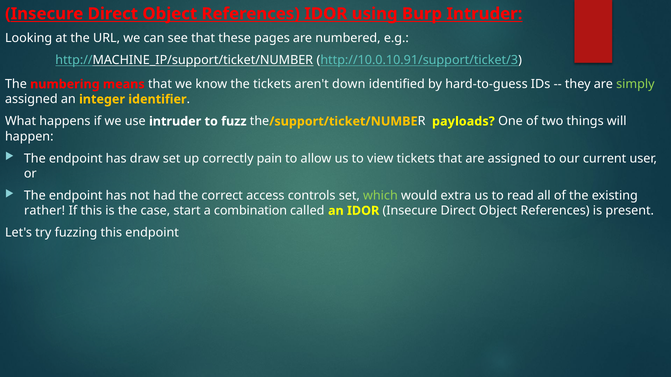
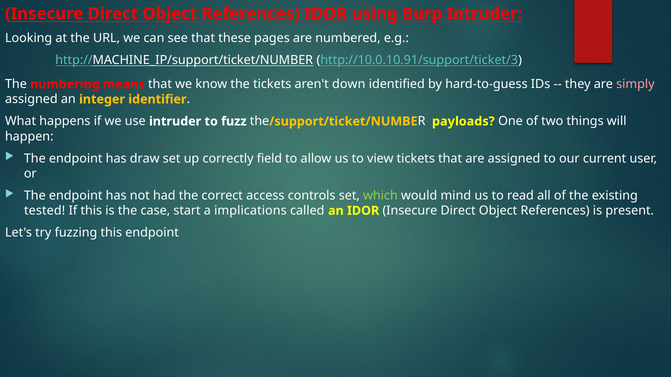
simply colour: light green -> pink
pain: pain -> field
extra: extra -> mind
rather: rather -> tested
combination: combination -> implications
